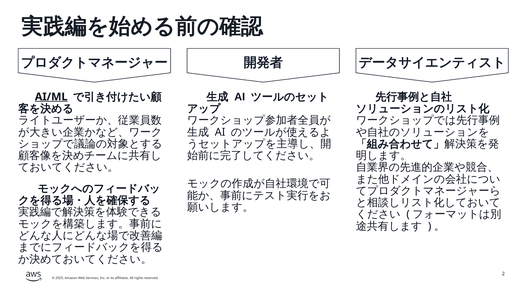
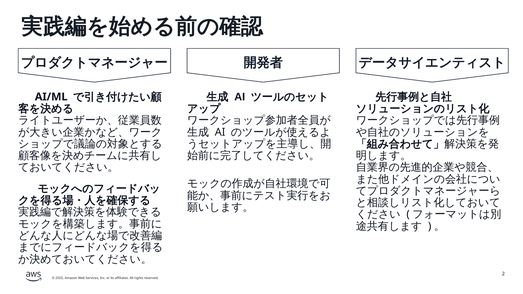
AI/ML underline: present -> none
